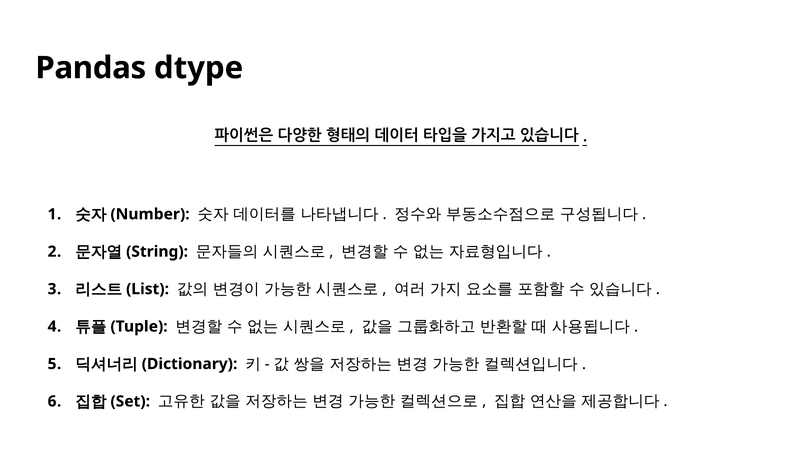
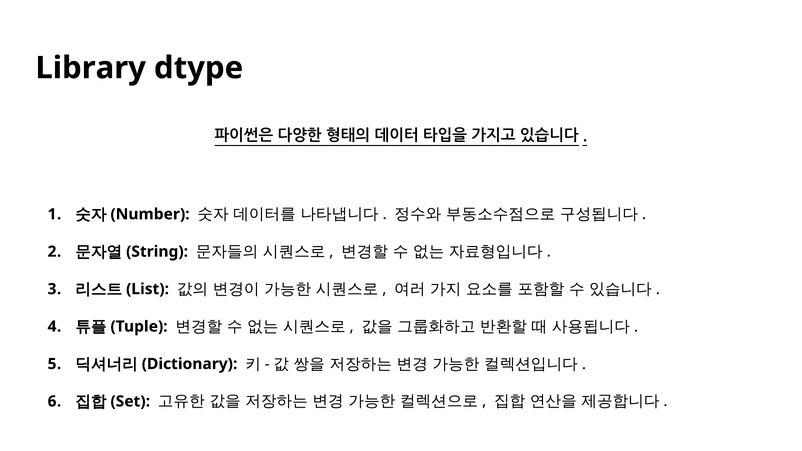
Pandas: Pandas -> Library
